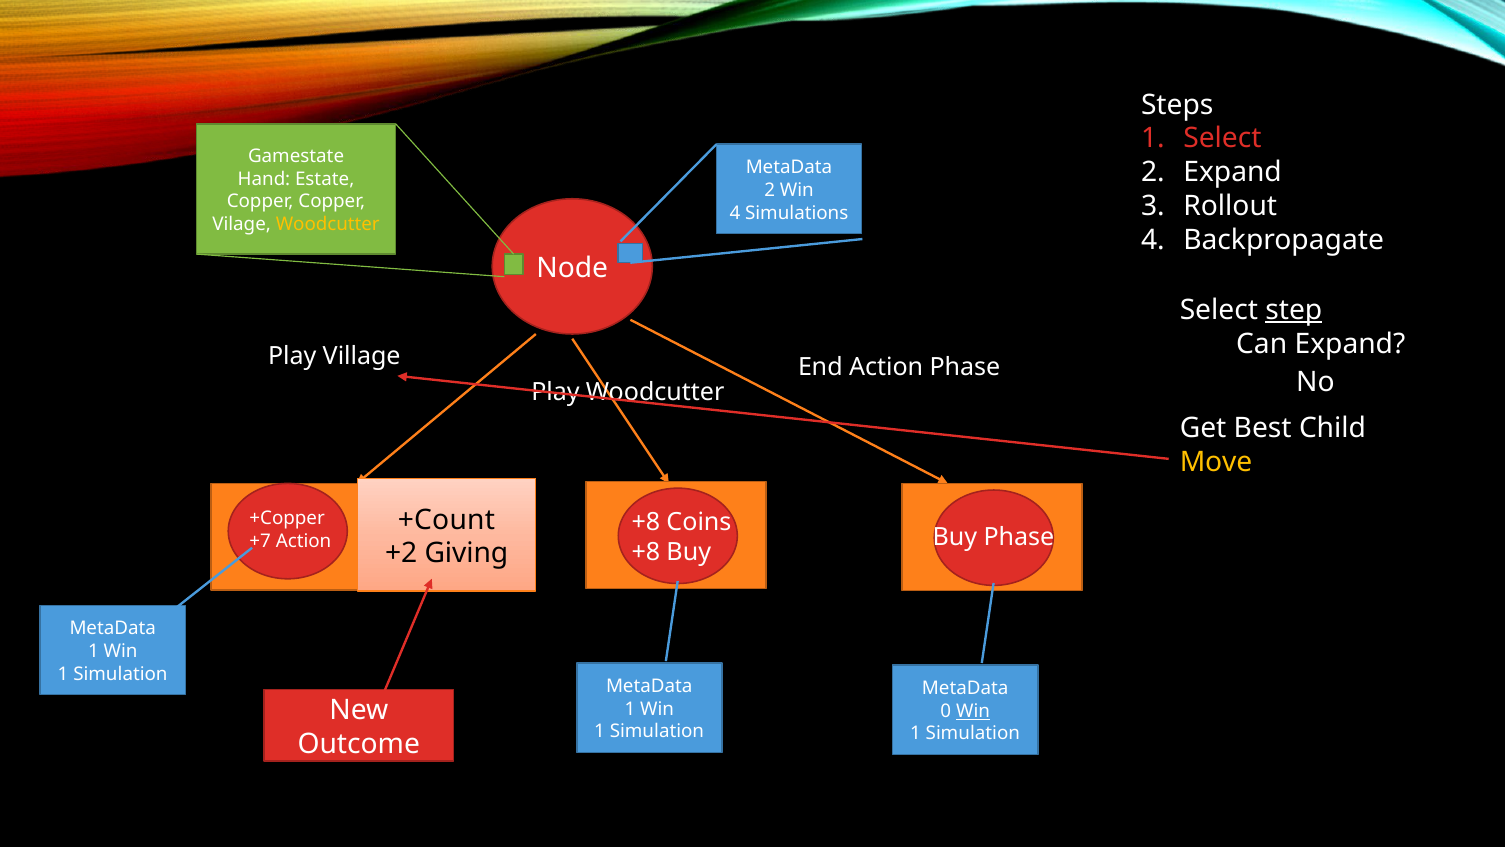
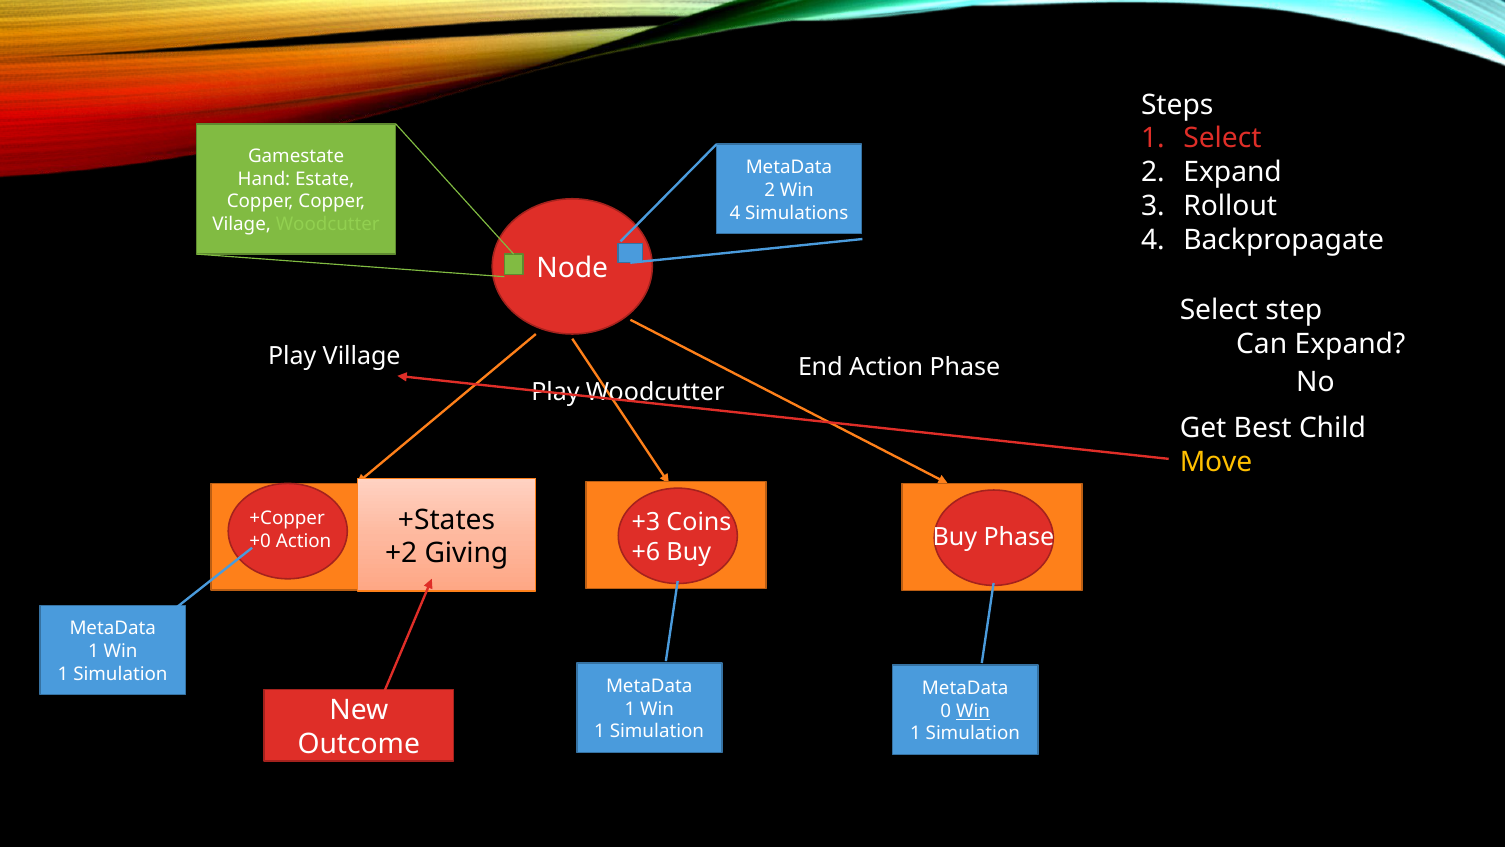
Woodcutter at (328, 224) colour: yellow -> light green
step underline: present -> none
+Count: +Count -> +States
+8 at (646, 522): +8 -> +3
+7: +7 -> +0
+8 at (646, 552): +8 -> +6
